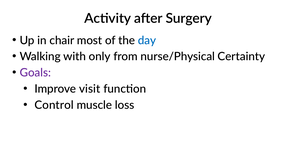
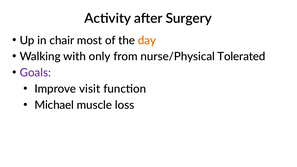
day colour: blue -> orange
Certainty: Certainty -> Tolerated
Control: Control -> Michael
